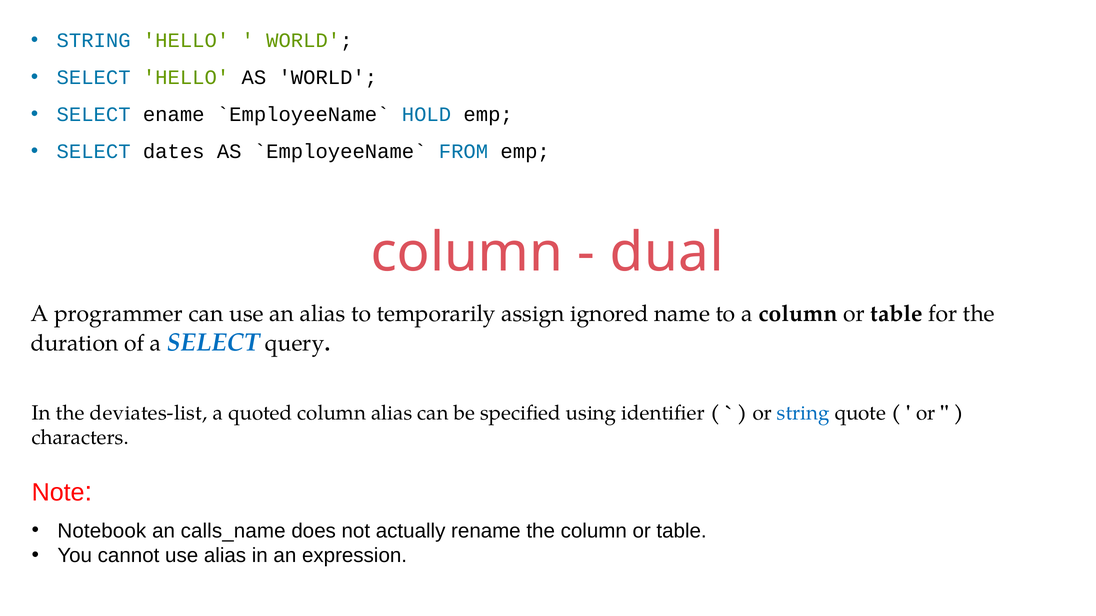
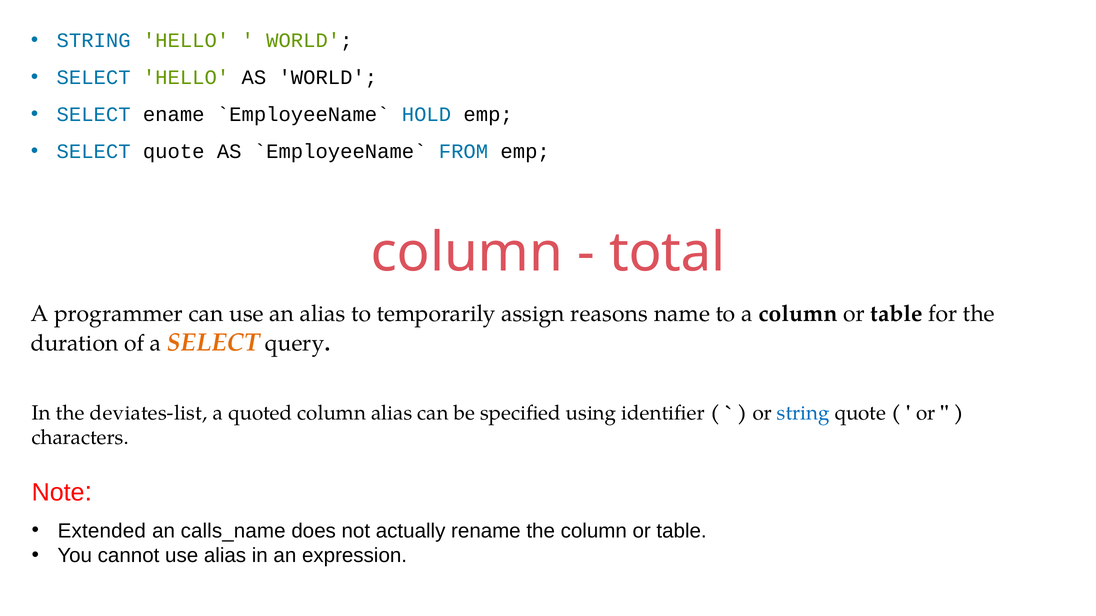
SELECT dates: dates -> quote
dual: dual -> total
ignored: ignored -> reasons
SELECT at (213, 343) colour: blue -> orange
Notebook: Notebook -> Extended
